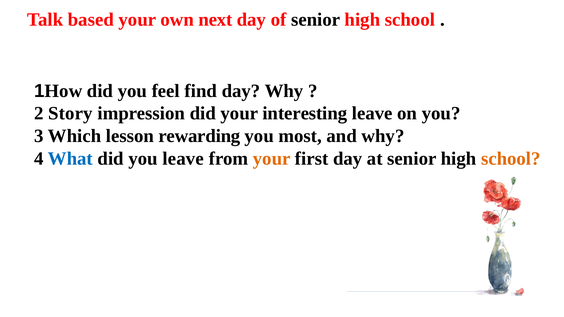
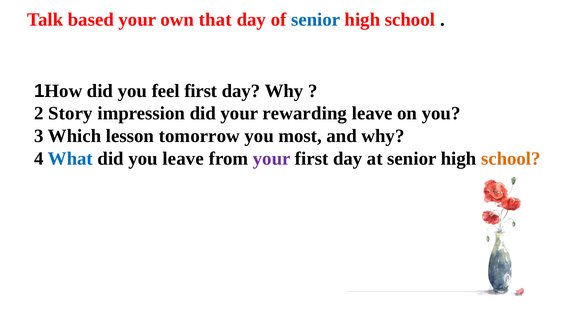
next: next -> that
senior at (316, 20) colour: black -> blue
feel find: find -> first
interesting: interesting -> rewarding
rewarding: rewarding -> tomorrow
your at (272, 159) colour: orange -> purple
